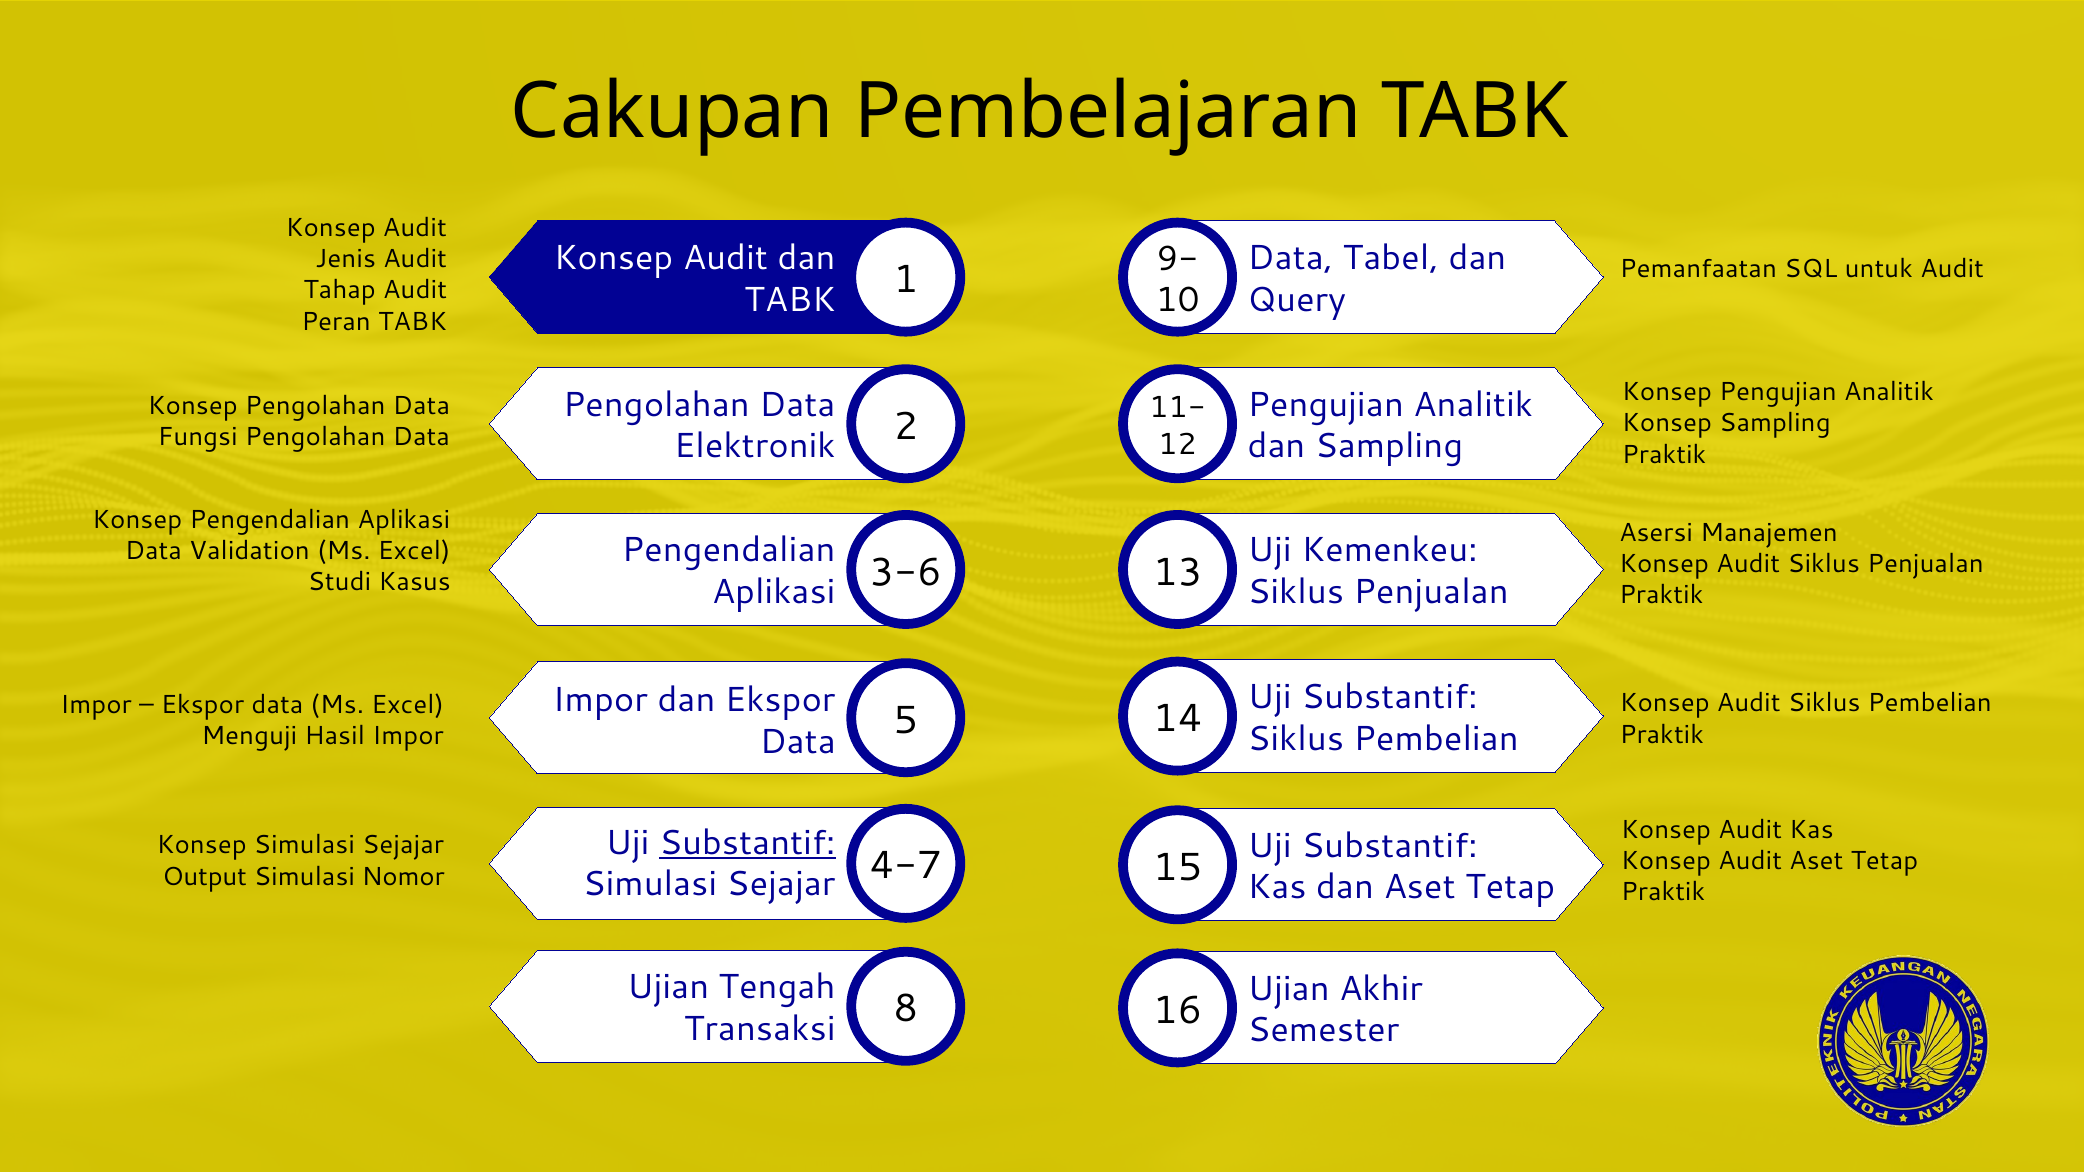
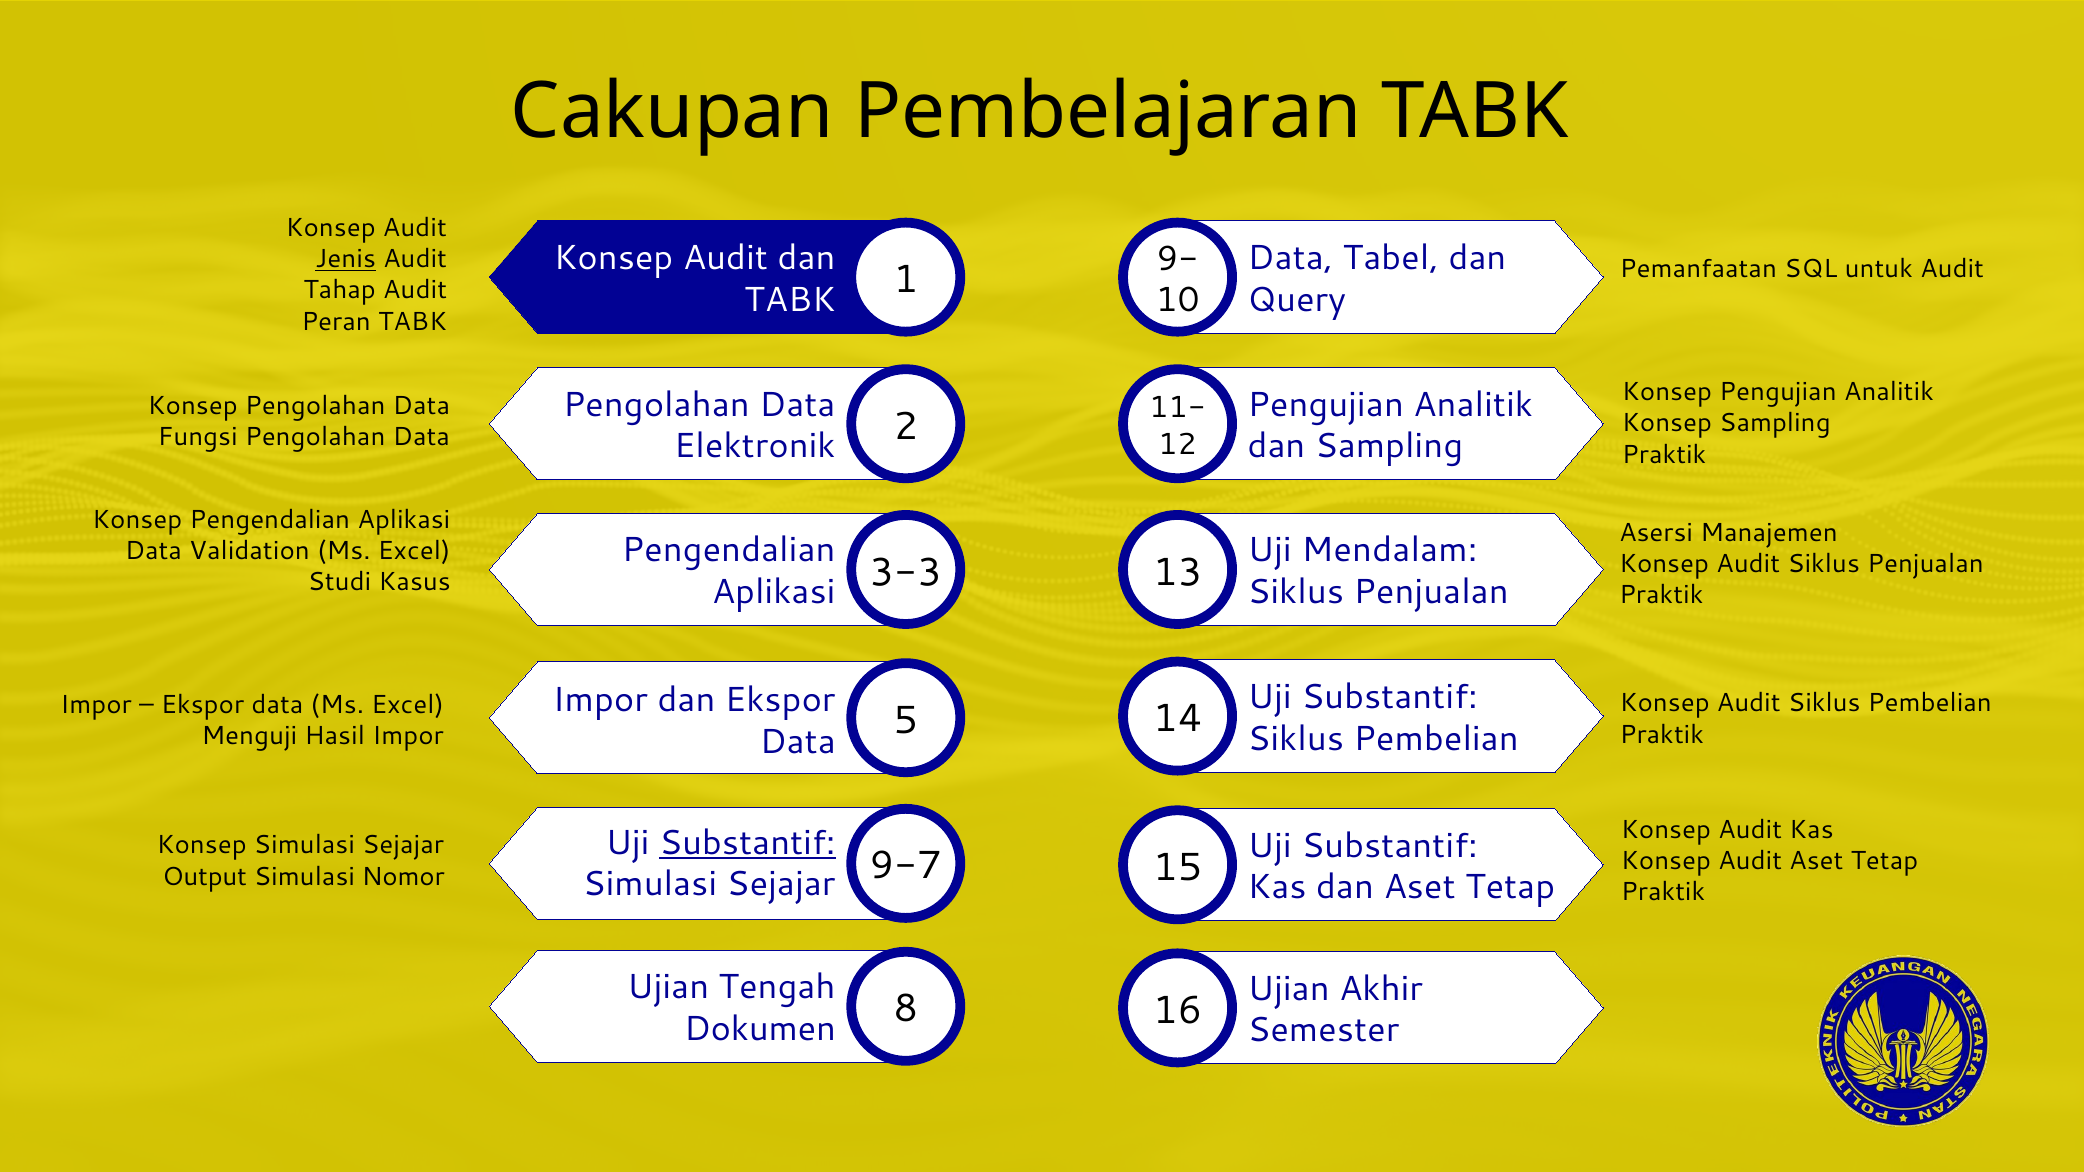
Jenis underline: none -> present
Kemenkeu: Kemenkeu -> Mendalam
3-6: 3-6 -> 3-3
4-7: 4-7 -> 9-7
Transaksi: Transaksi -> Dokumen
